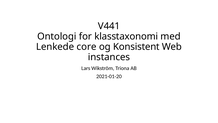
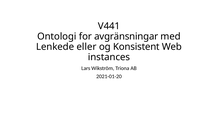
klasstaxonomi: klasstaxonomi -> avgränsningar
core: core -> eller
